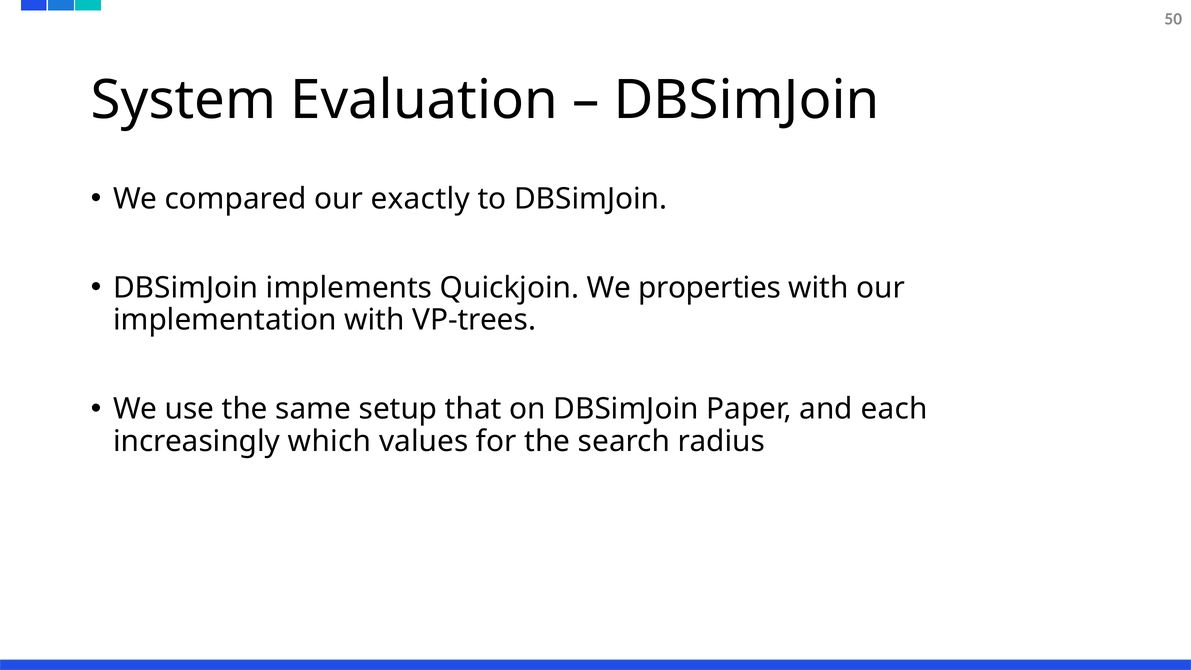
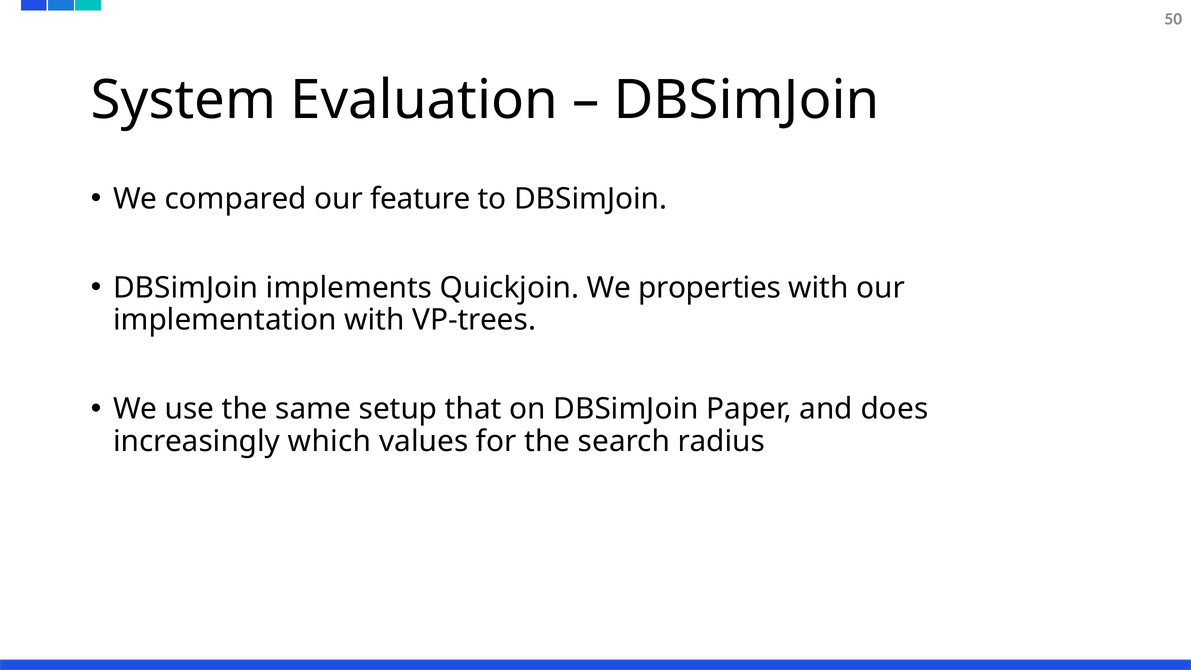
exactly: exactly -> feature
each: each -> does
